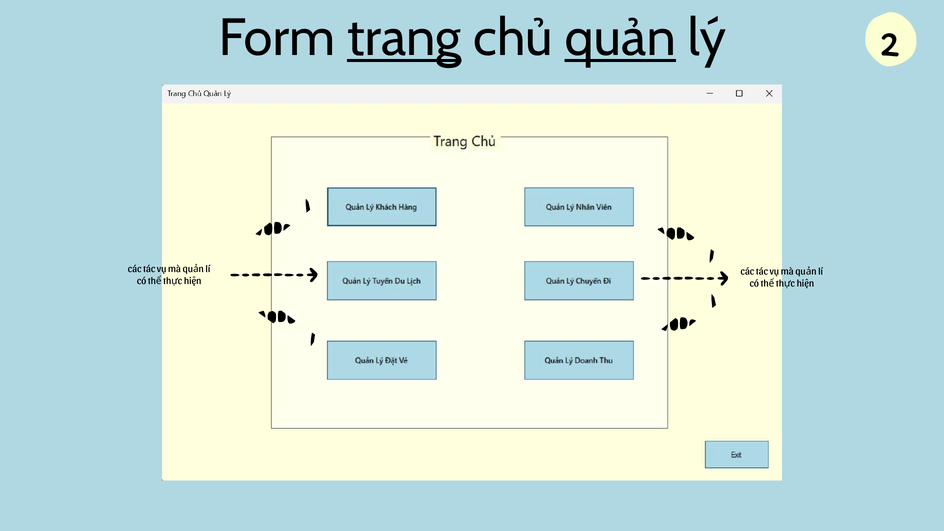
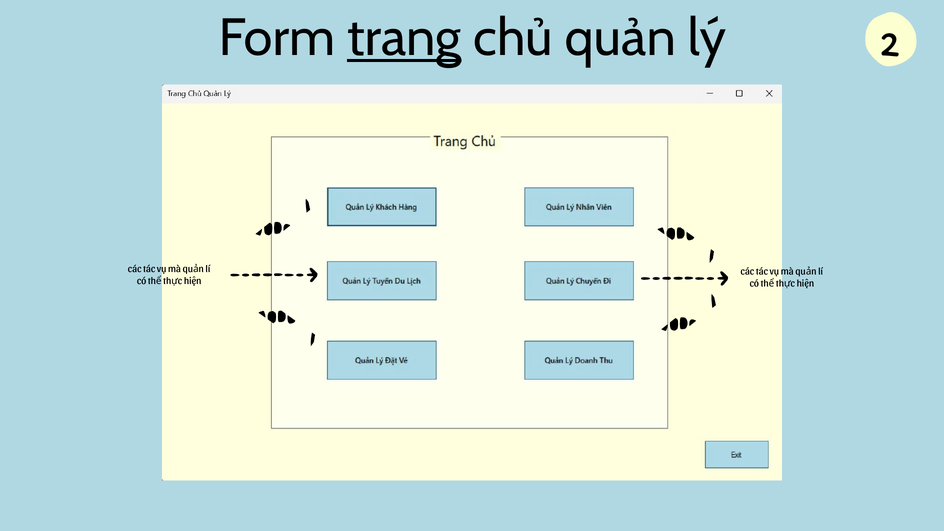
quản underline: present -> none
